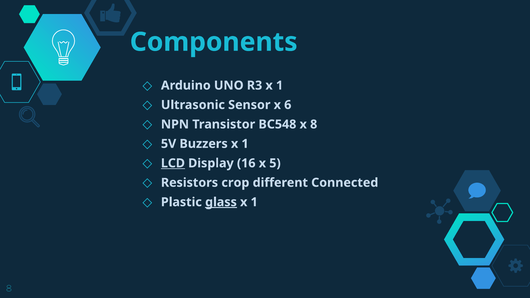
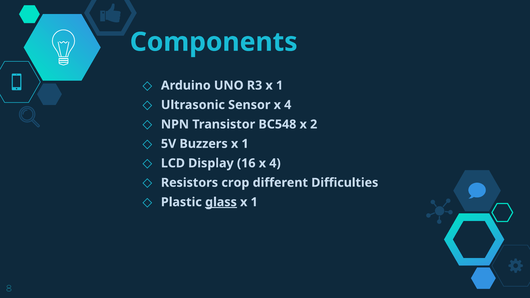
Sensor x 6: 6 -> 4
x 8: 8 -> 2
LCD underline: present -> none
16 x 5: 5 -> 4
Connected: Connected -> Difficulties
